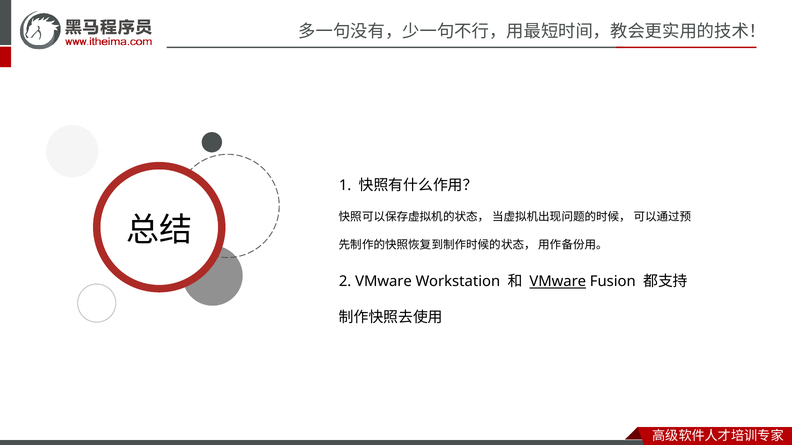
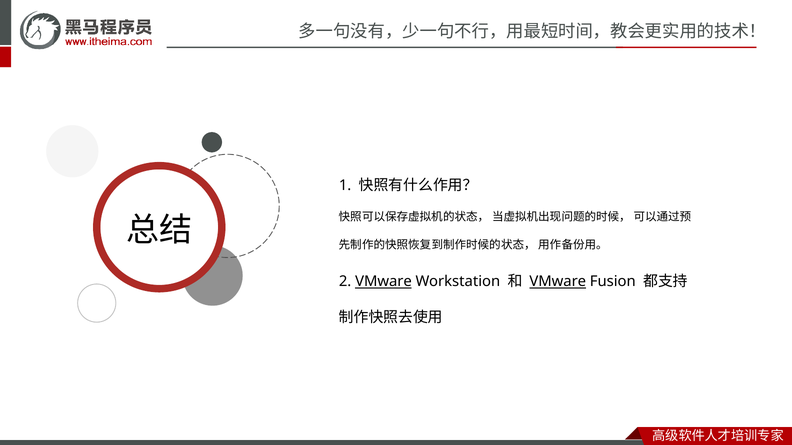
VMware at (383, 282) underline: none -> present
